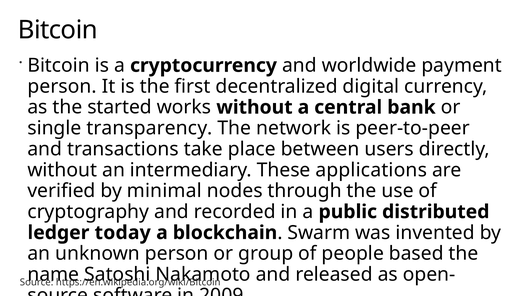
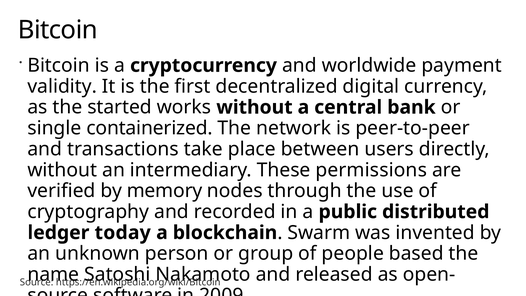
person at (62, 86): person -> validity
transparency: transparency -> containerized
applications: applications -> permissions
minimal: minimal -> memory
